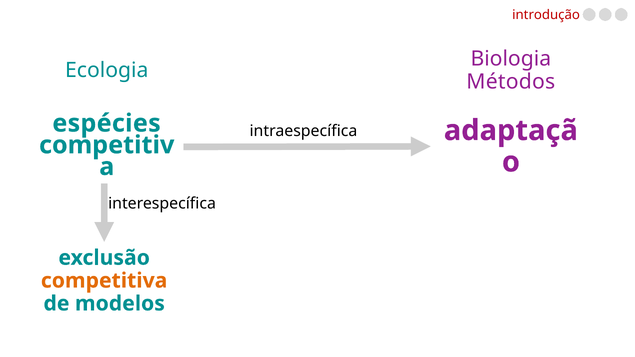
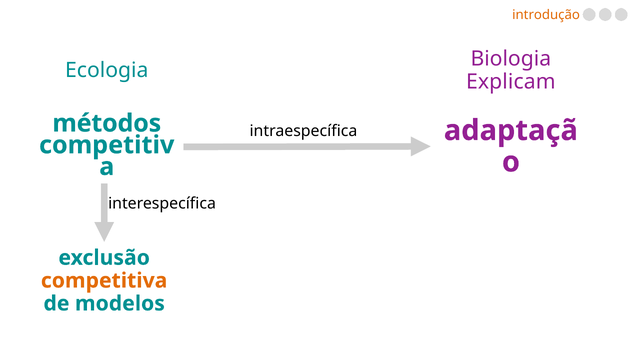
introdução colour: red -> orange
Métodos: Métodos -> Explicam
espécies: espécies -> métodos
